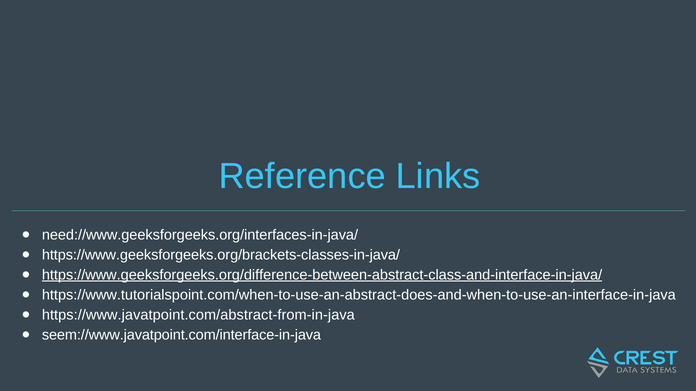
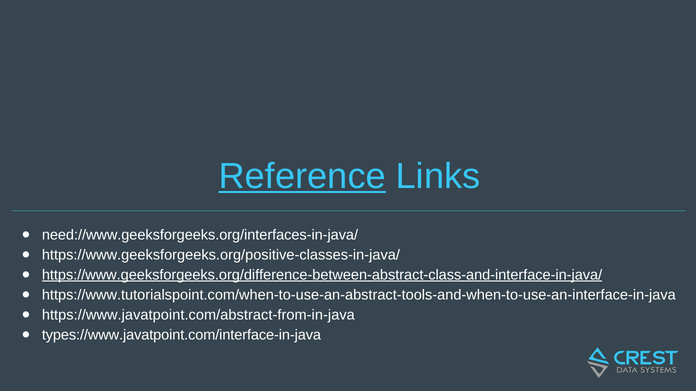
Reference underline: none -> present
https://www.geeksforgeeks.org/brackets-classes-in-java/: https://www.geeksforgeeks.org/brackets-classes-in-java/ -> https://www.geeksforgeeks.org/positive-classes-in-java/
https://www.tutorialspoint.com/when-to-use-an-abstract-does-and-when-to-use-an-interface-in-java: https://www.tutorialspoint.com/when-to-use-an-abstract-does-and-when-to-use-an-interface-in-java -> https://www.tutorialspoint.com/when-to-use-an-abstract-tools-and-when-to-use-an-interface-in-java
seem://www.javatpoint.com/interface-in-java: seem://www.javatpoint.com/interface-in-java -> types://www.javatpoint.com/interface-in-java
